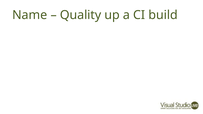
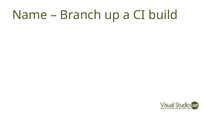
Quality: Quality -> Branch
